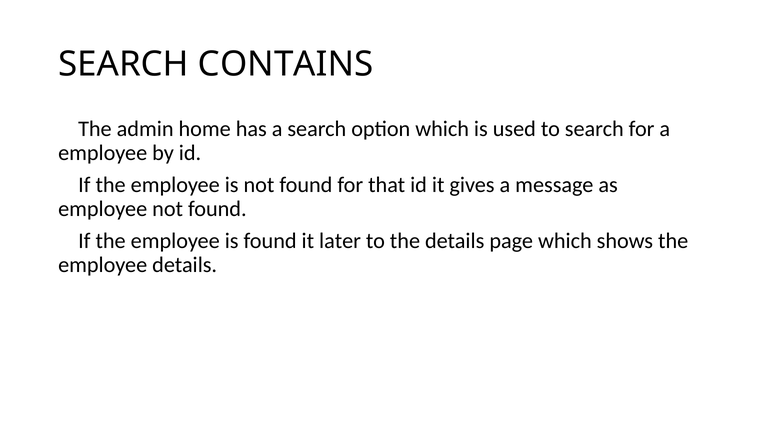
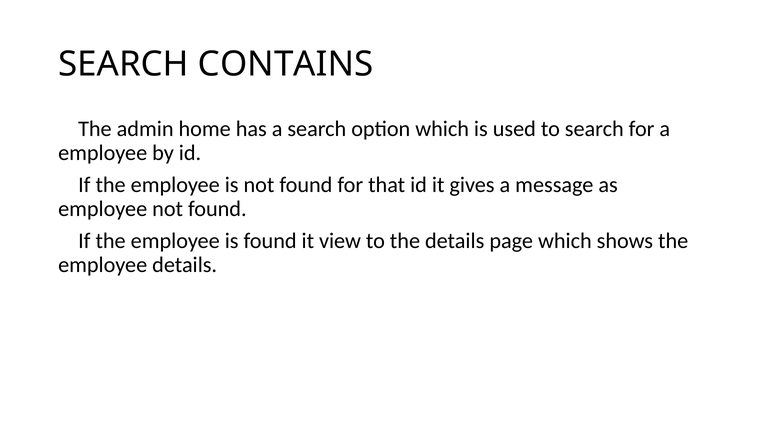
later: later -> view
